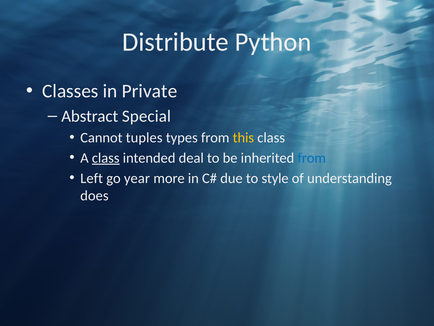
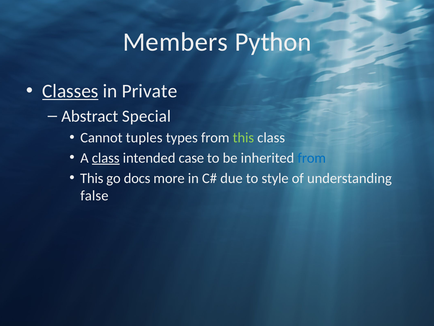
Distribute: Distribute -> Members
Classes underline: none -> present
this at (243, 138) colour: yellow -> light green
deal: deal -> case
Left at (92, 178): Left -> This
year: year -> docs
does: does -> false
